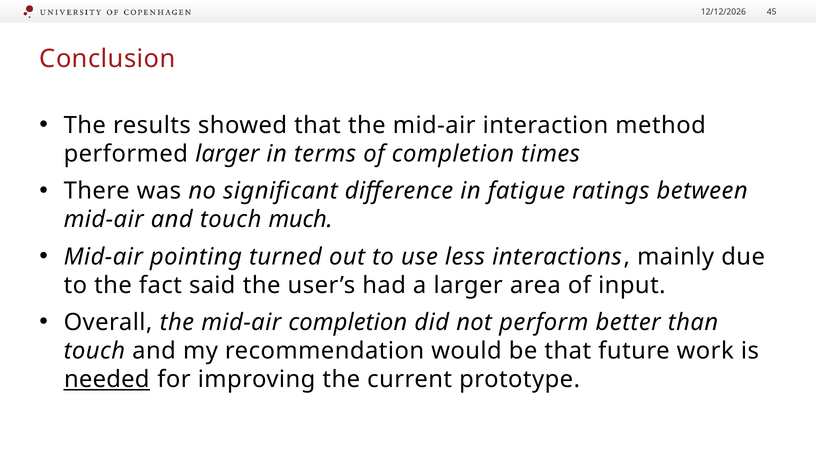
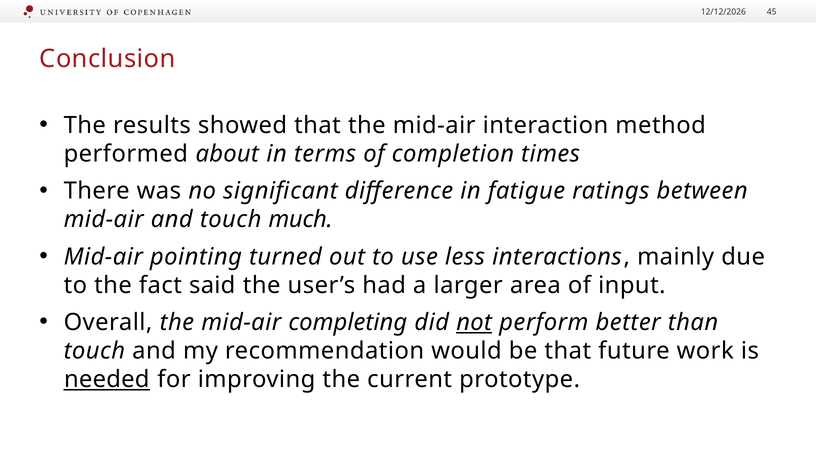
performed larger: larger -> about
mid-air completion: completion -> completing
not underline: none -> present
